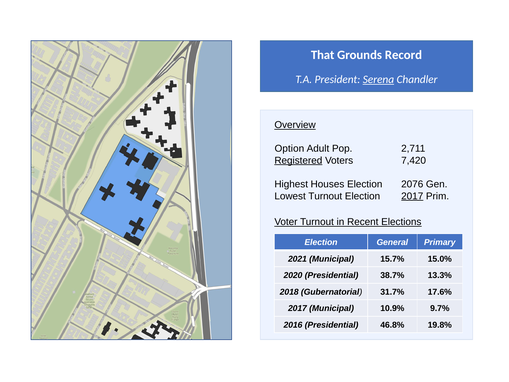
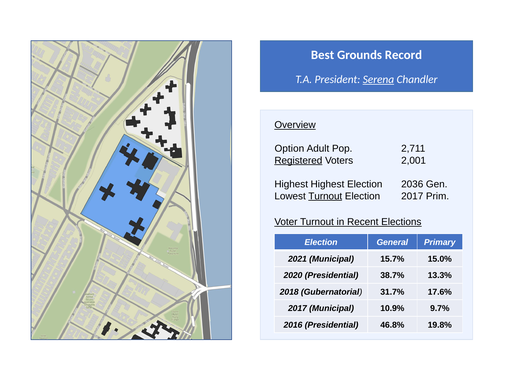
That: That -> Best
7,420: 7,420 -> 2,001
Highest Houses: Houses -> Highest
2076: 2076 -> 2036
Turnout at (325, 196) underline: none -> present
2017 at (412, 196) underline: present -> none
